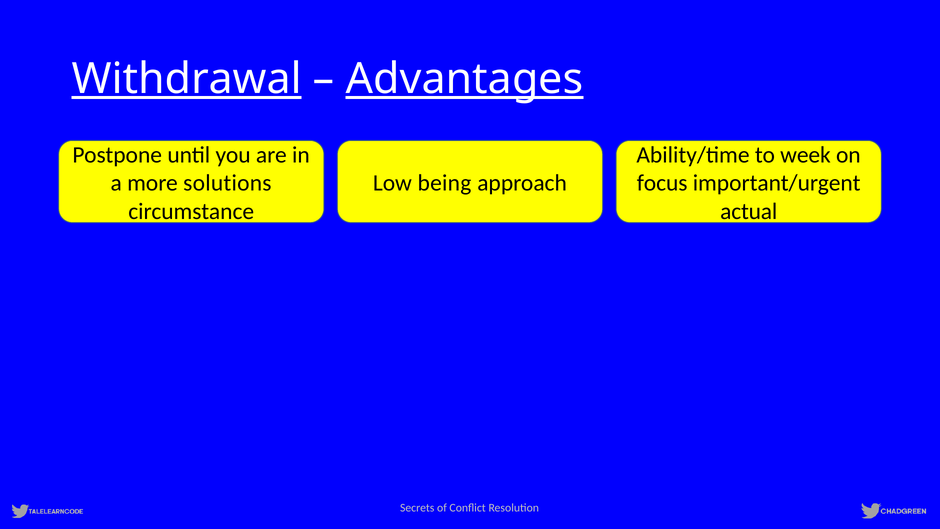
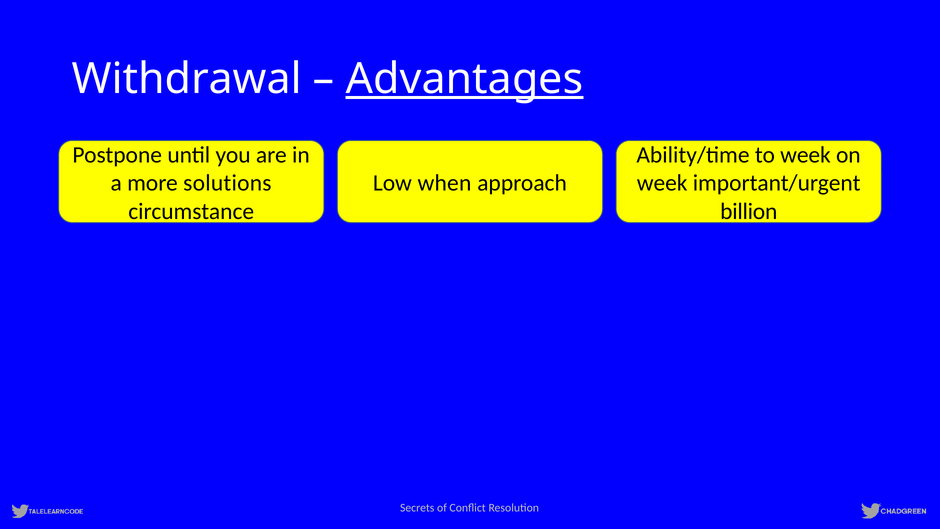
Withdrawal underline: present -> none
being: being -> when
focus at (662, 183): focus -> week
actual: actual -> billion
